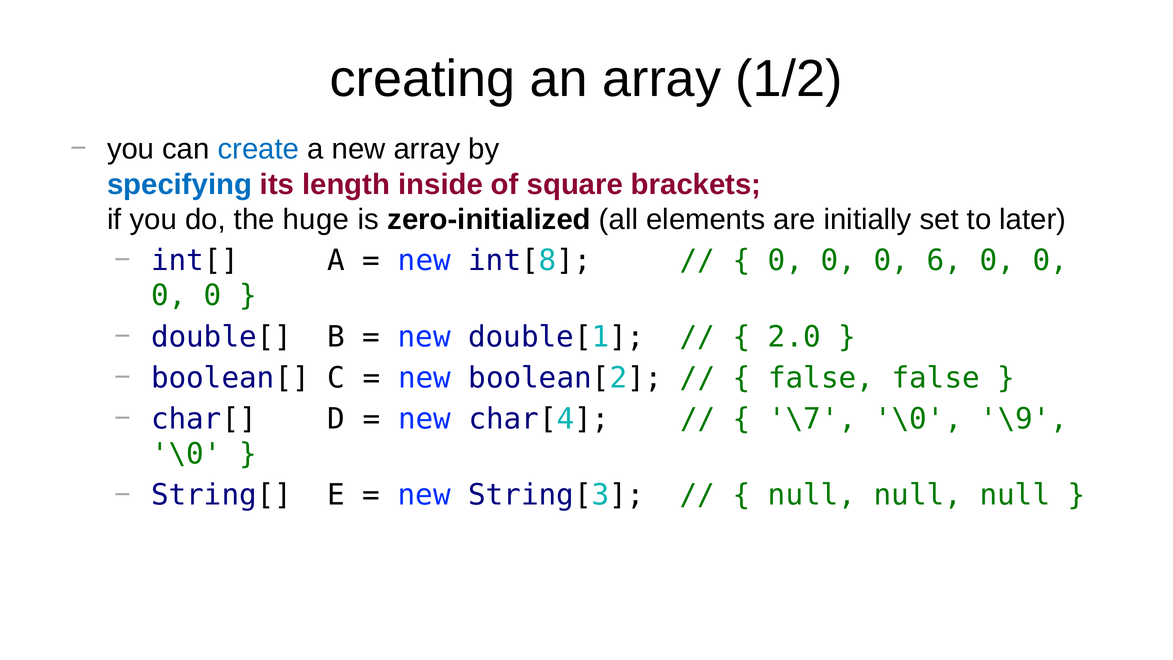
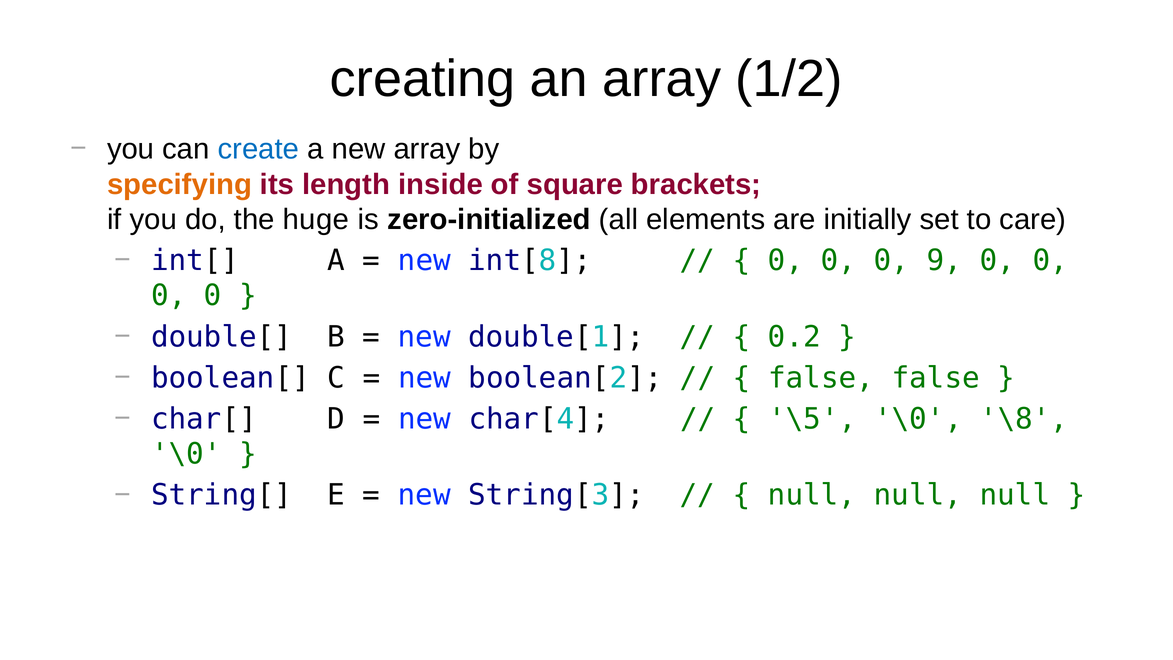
specifying colour: blue -> orange
later: later -> care
6: 6 -> 9
2.0: 2.0 -> 0.2
\7: \7 -> \5
\9: \9 -> \8
